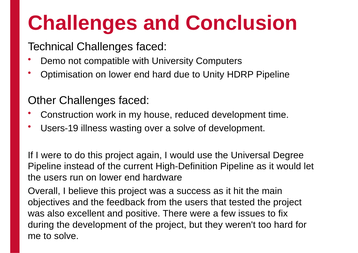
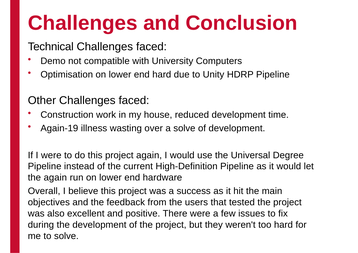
Users-19: Users-19 -> Again-19
users at (55, 178): users -> again
